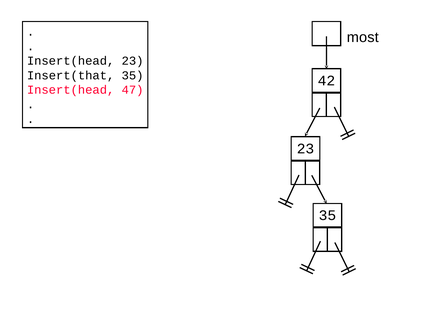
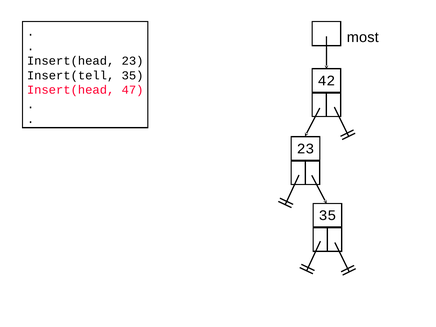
Insert(that: Insert(that -> Insert(tell
